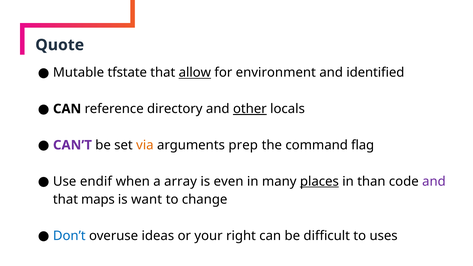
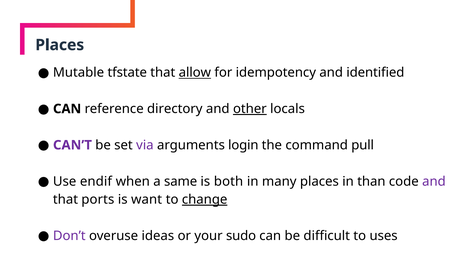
Quote at (60, 45): Quote -> Places
environment: environment -> idempotency
via colour: orange -> purple
prep: prep -> login
flag: flag -> pull
array: array -> same
even: even -> both
places at (319, 181) underline: present -> none
maps: maps -> ports
change underline: none -> present
Don’t colour: blue -> purple
right: right -> sudo
